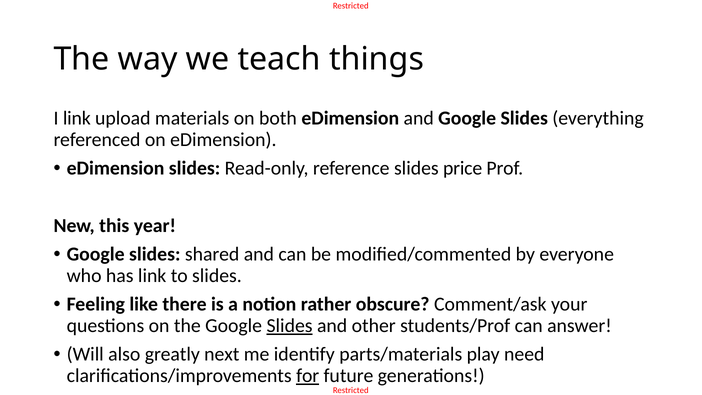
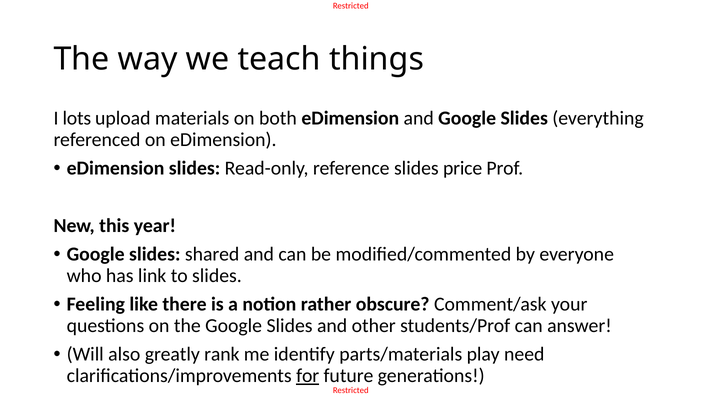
I link: link -> lots
Slides at (290, 326) underline: present -> none
next: next -> rank
